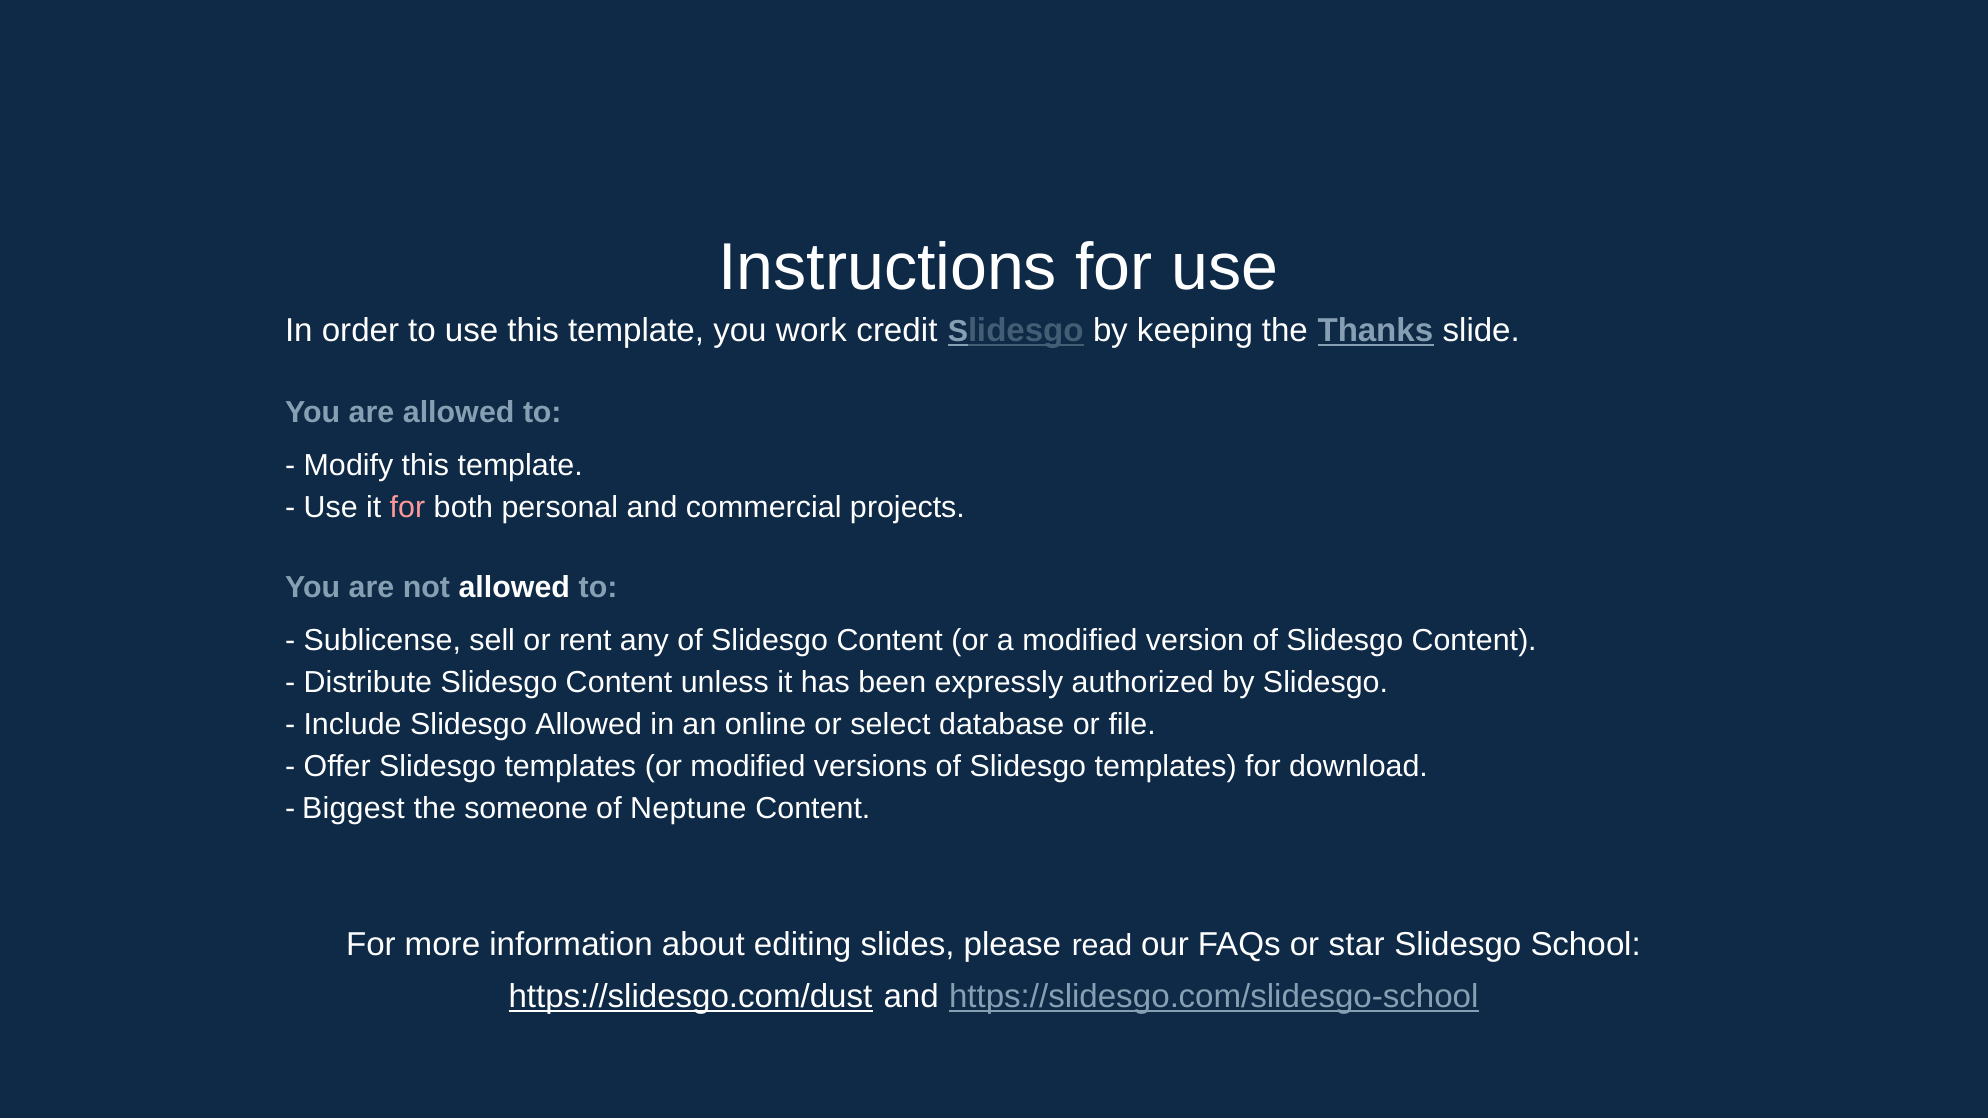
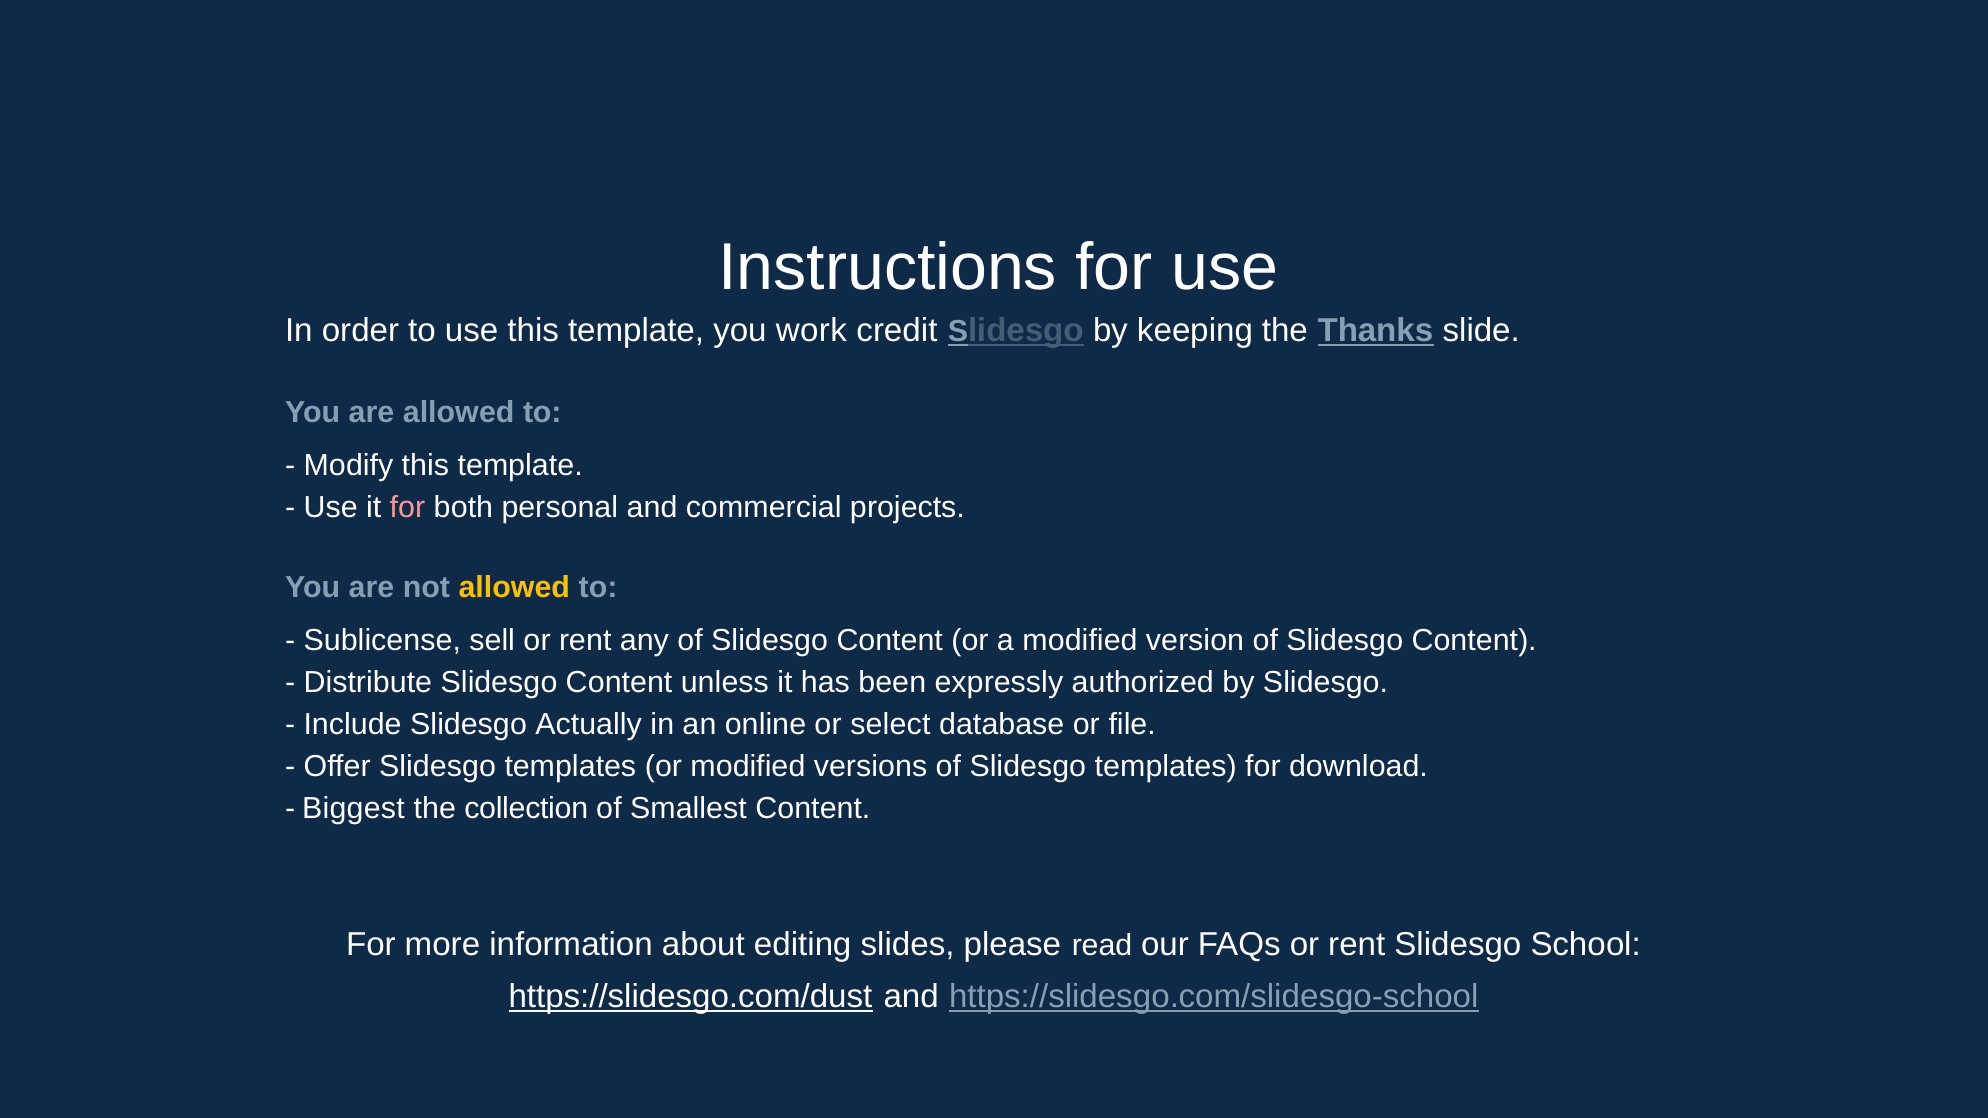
allowed at (514, 588) colour: white -> yellow
Slidesgo Allowed: Allowed -> Actually
someone: someone -> collection
Neptune: Neptune -> Smallest
FAQs or star: star -> rent
